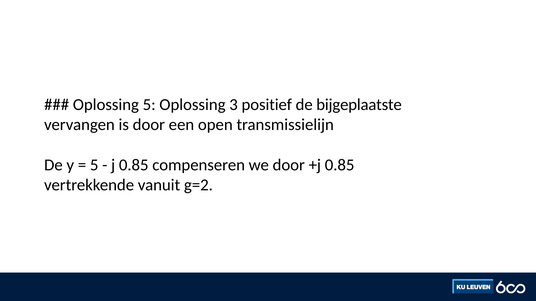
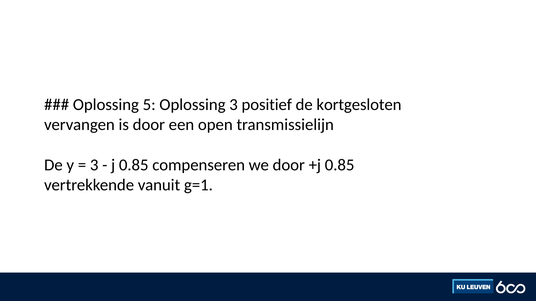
bijgeplaatste: bijgeplaatste -> kortgesloten
5 at (94, 165): 5 -> 3
g=2: g=2 -> g=1
